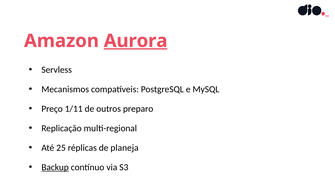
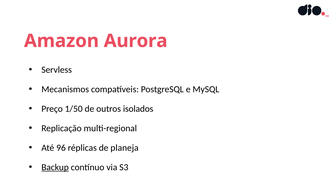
Aurora underline: present -> none
1/11: 1/11 -> 1/50
preparo: preparo -> isolados
25: 25 -> 96
